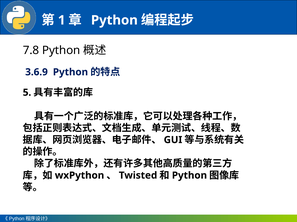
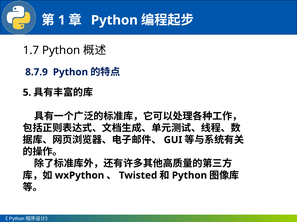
7.8: 7.8 -> 1.7
3.6.9: 3.6.9 -> 8.7.9
